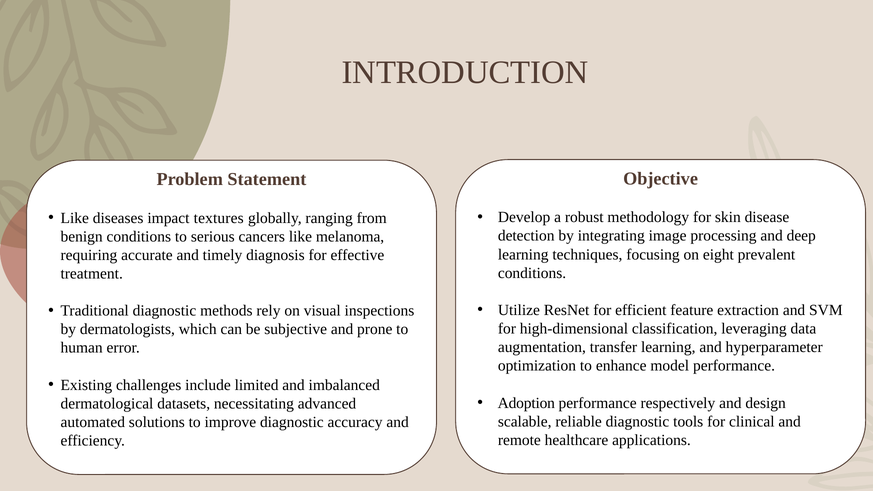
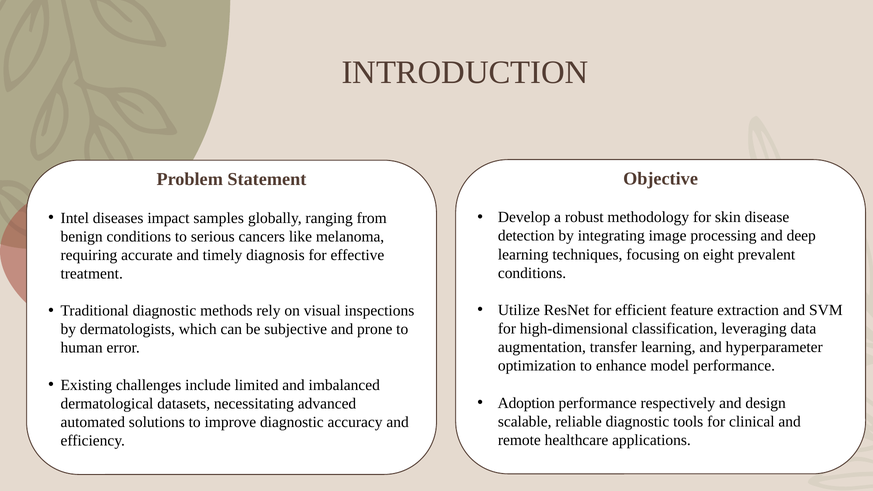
Like at (75, 218): Like -> Intel
textures: textures -> samples
